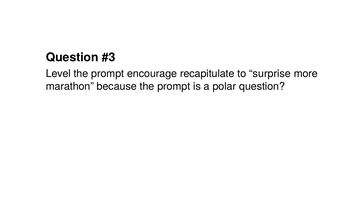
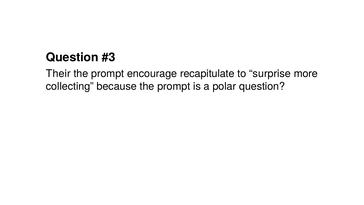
Level: Level -> Their
marathon: marathon -> collecting
